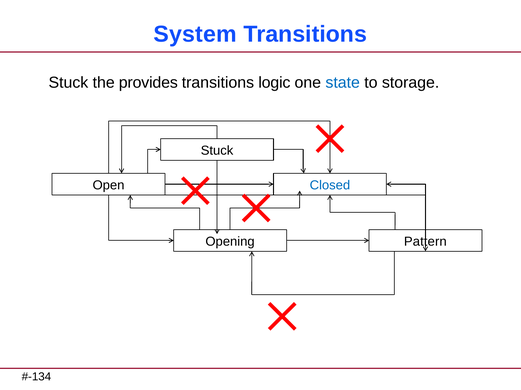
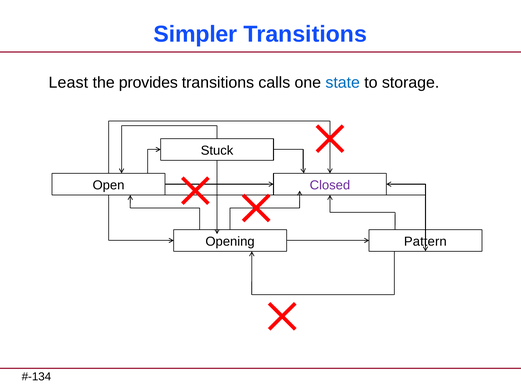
System: System -> Simpler
Stuck at (68, 83): Stuck -> Least
logic: logic -> calls
Closed colour: blue -> purple
